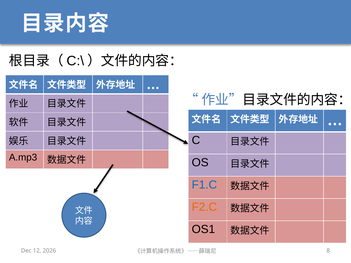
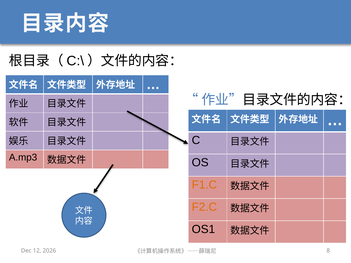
F1.C colour: blue -> orange
